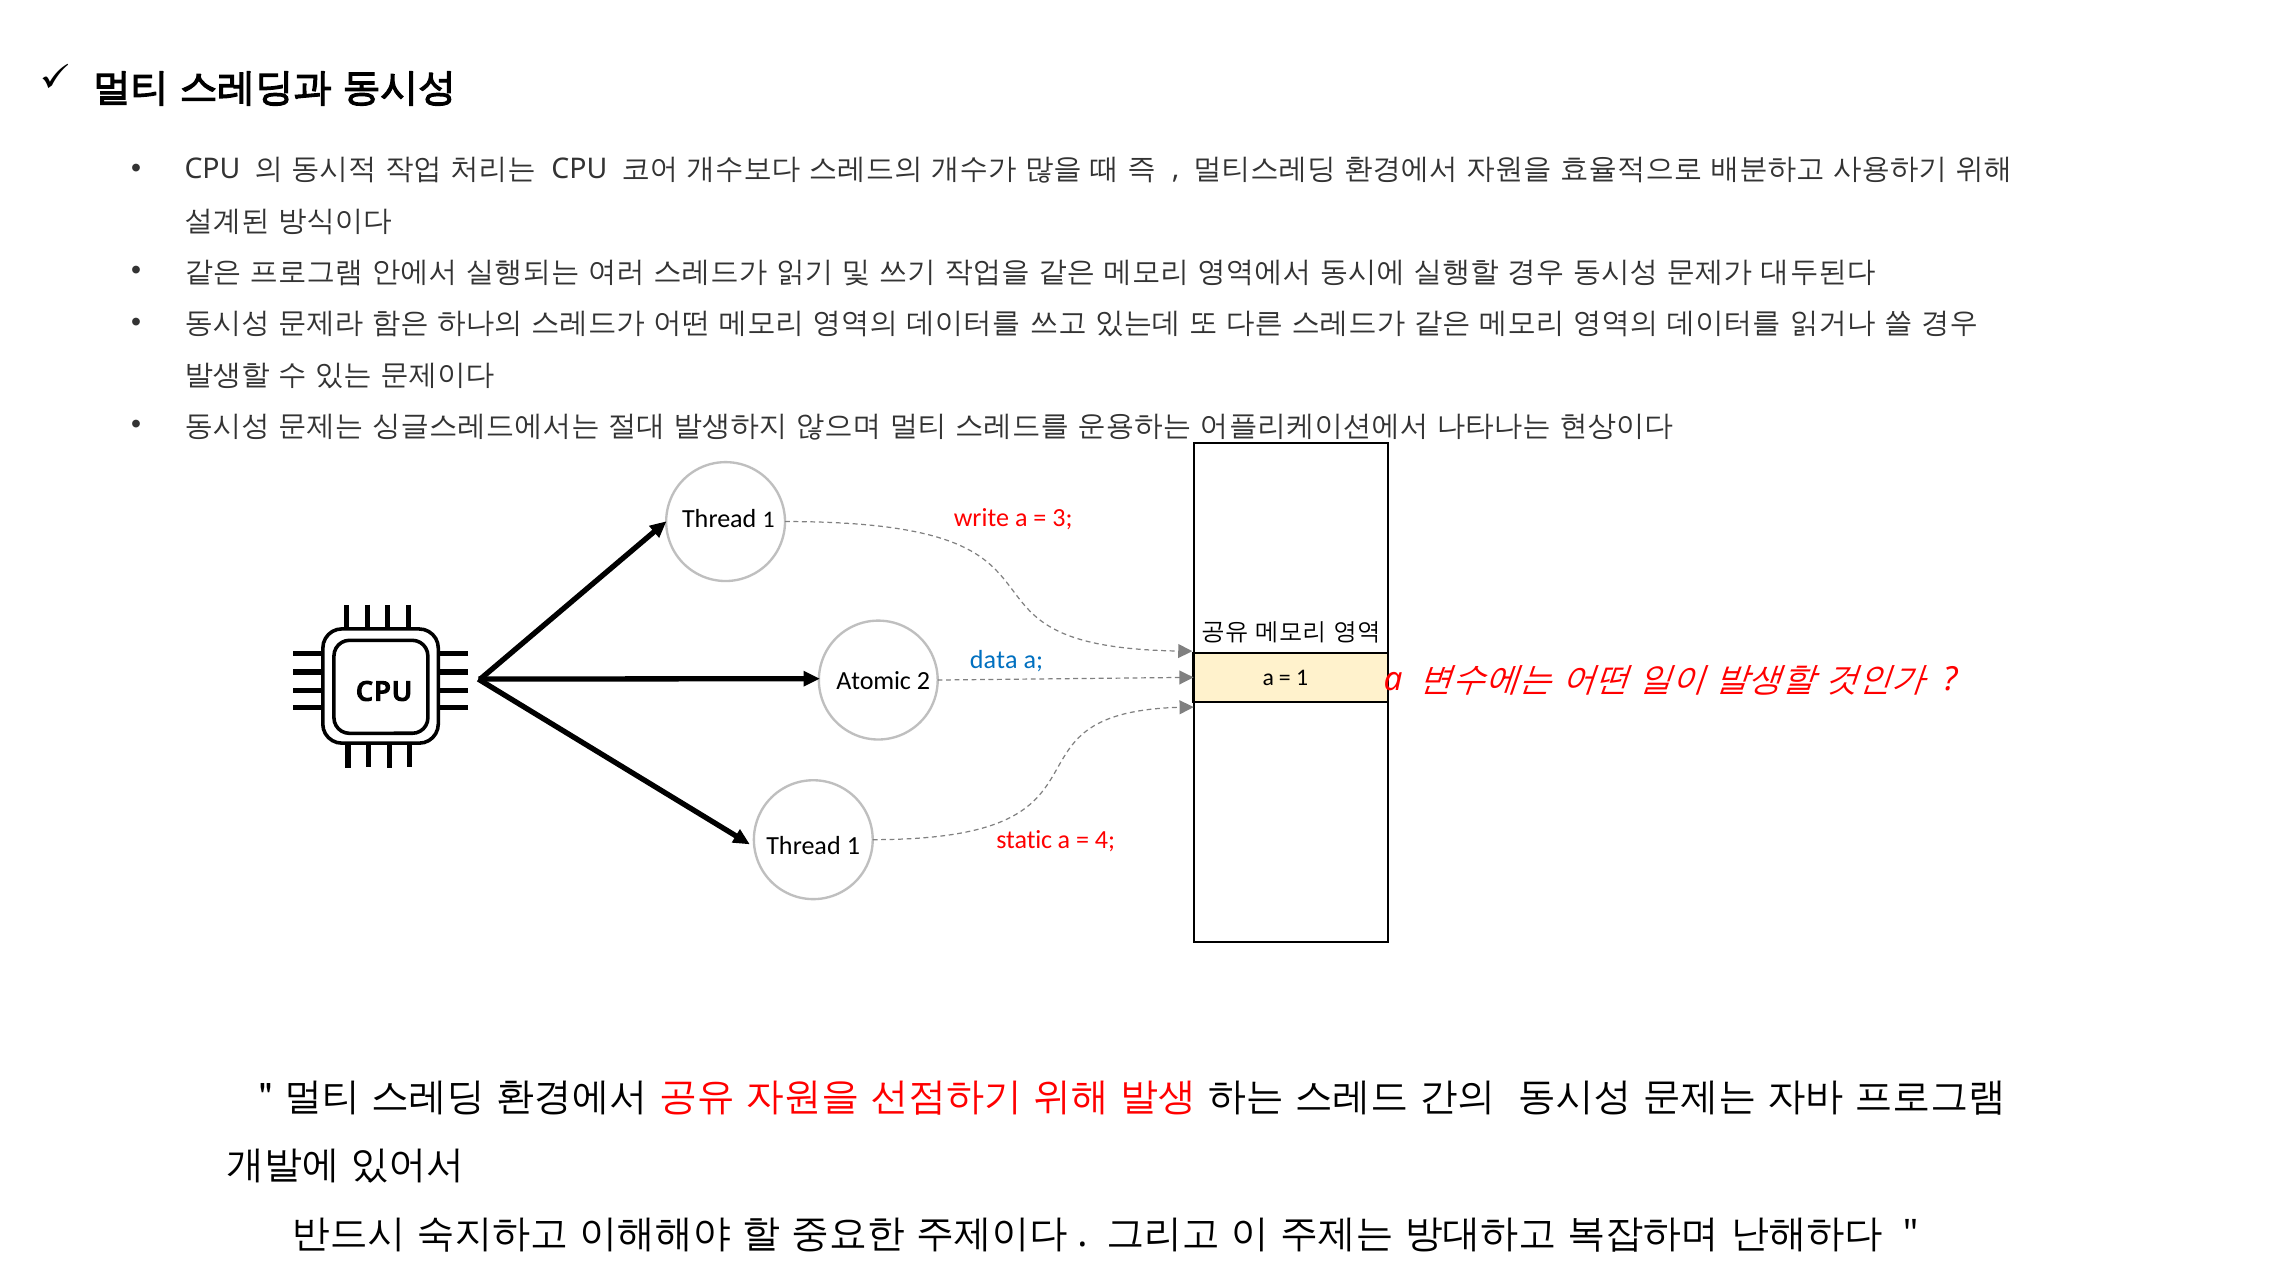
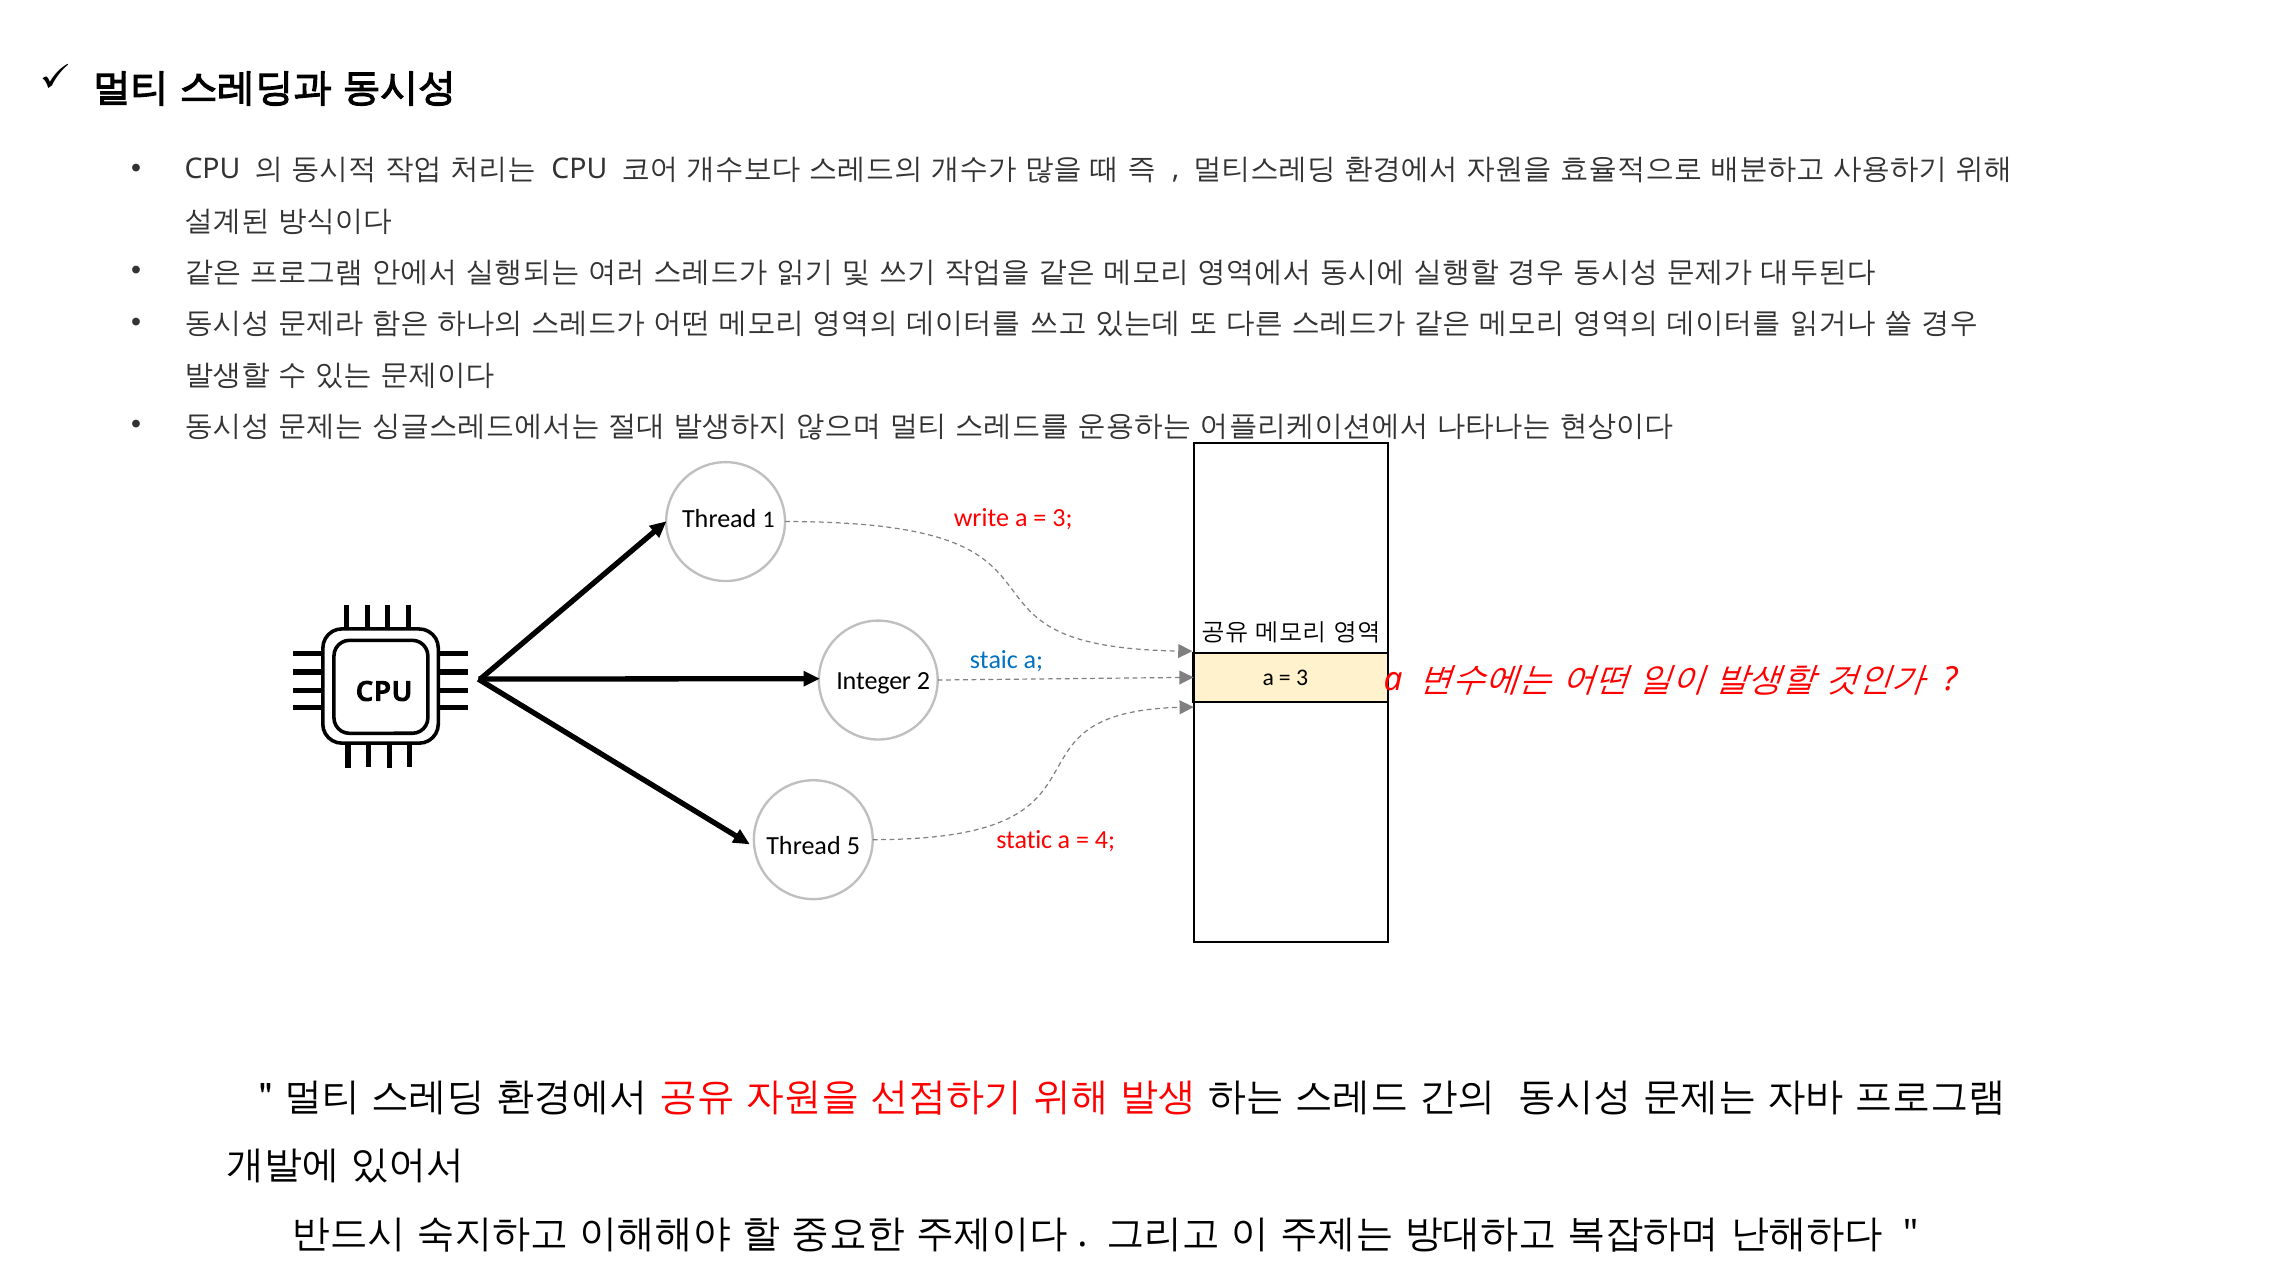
data: data -> staic
1 at (1302, 677): 1 -> 3
Atomic: Atomic -> Integer
1 at (853, 845): 1 -> 5
